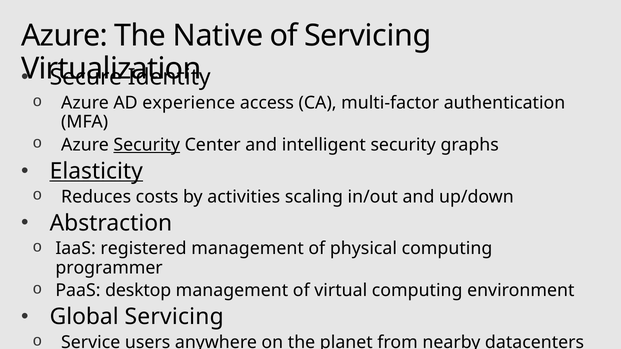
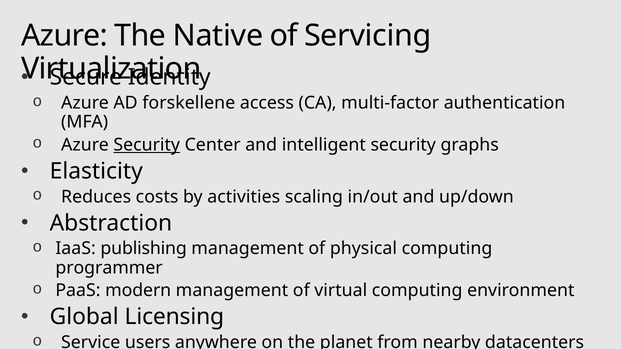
experience: experience -> forskellene
Elasticity underline: present -> none
registered: registered -> publishing
desktop: desktop -> modern
Global Servicing: Servicing -> Licensing
